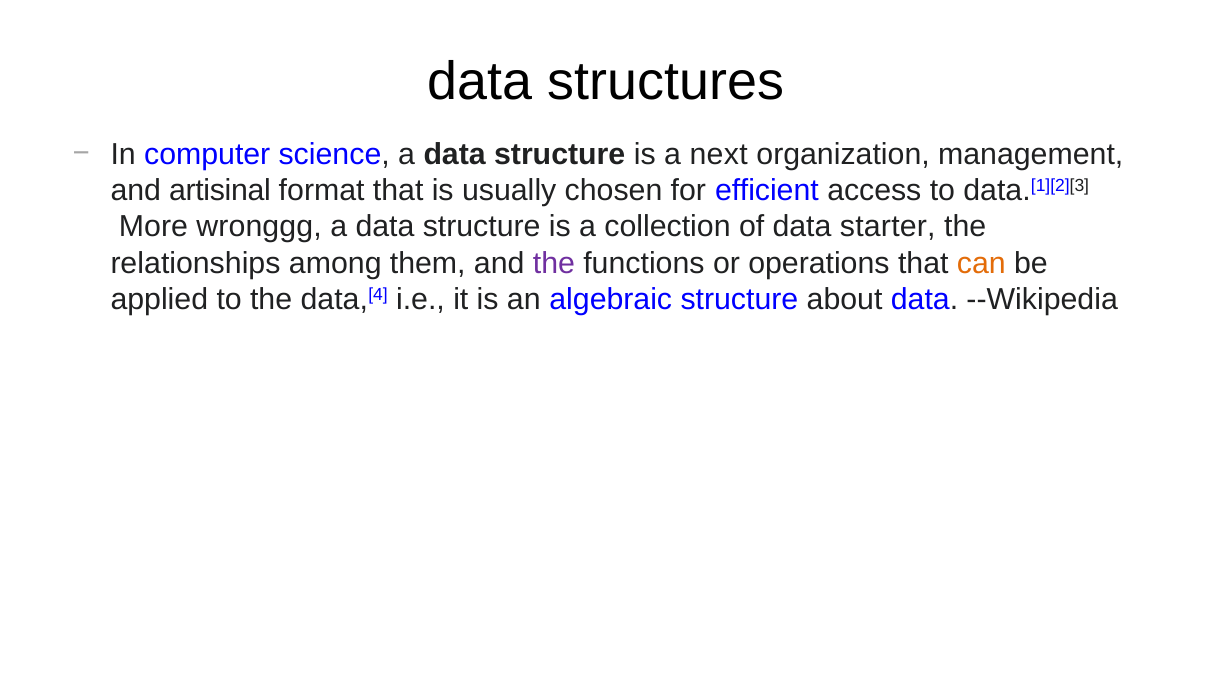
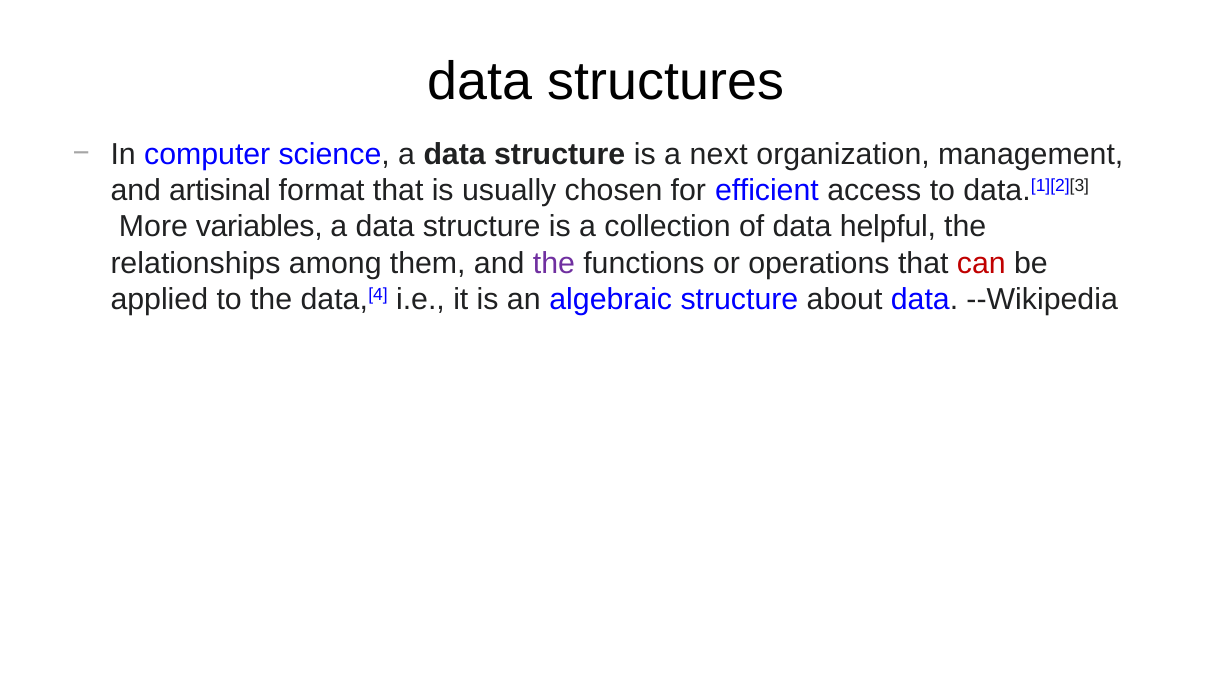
wronggg: wronggg -> variables
starter: starter -> helpful
can colour: orange -> red
